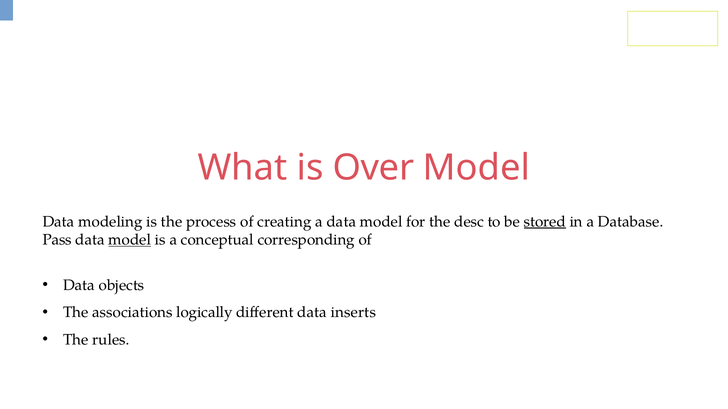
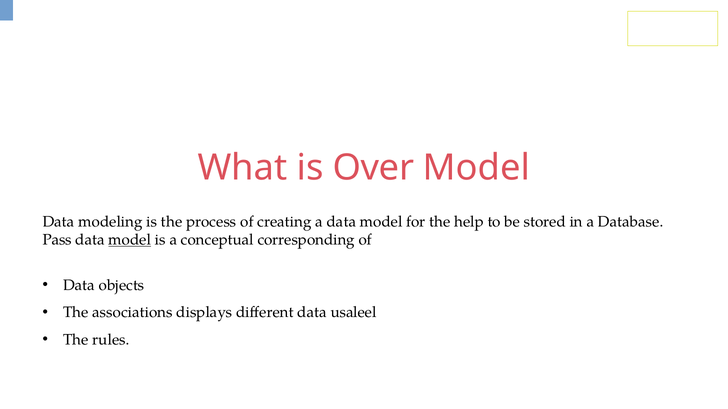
desc: desc -> help
stored underline: present -> none
logically: logically -> displays
inserts: inserts -> usaleel
